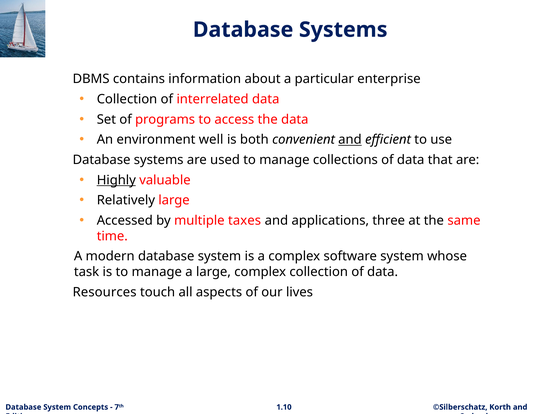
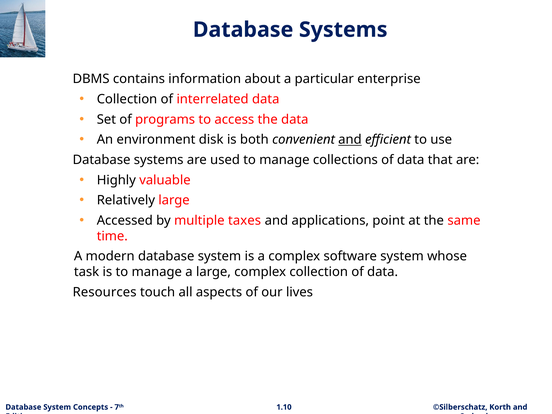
well: well -> disk
Highly underline: present -> none
three: three -> point
